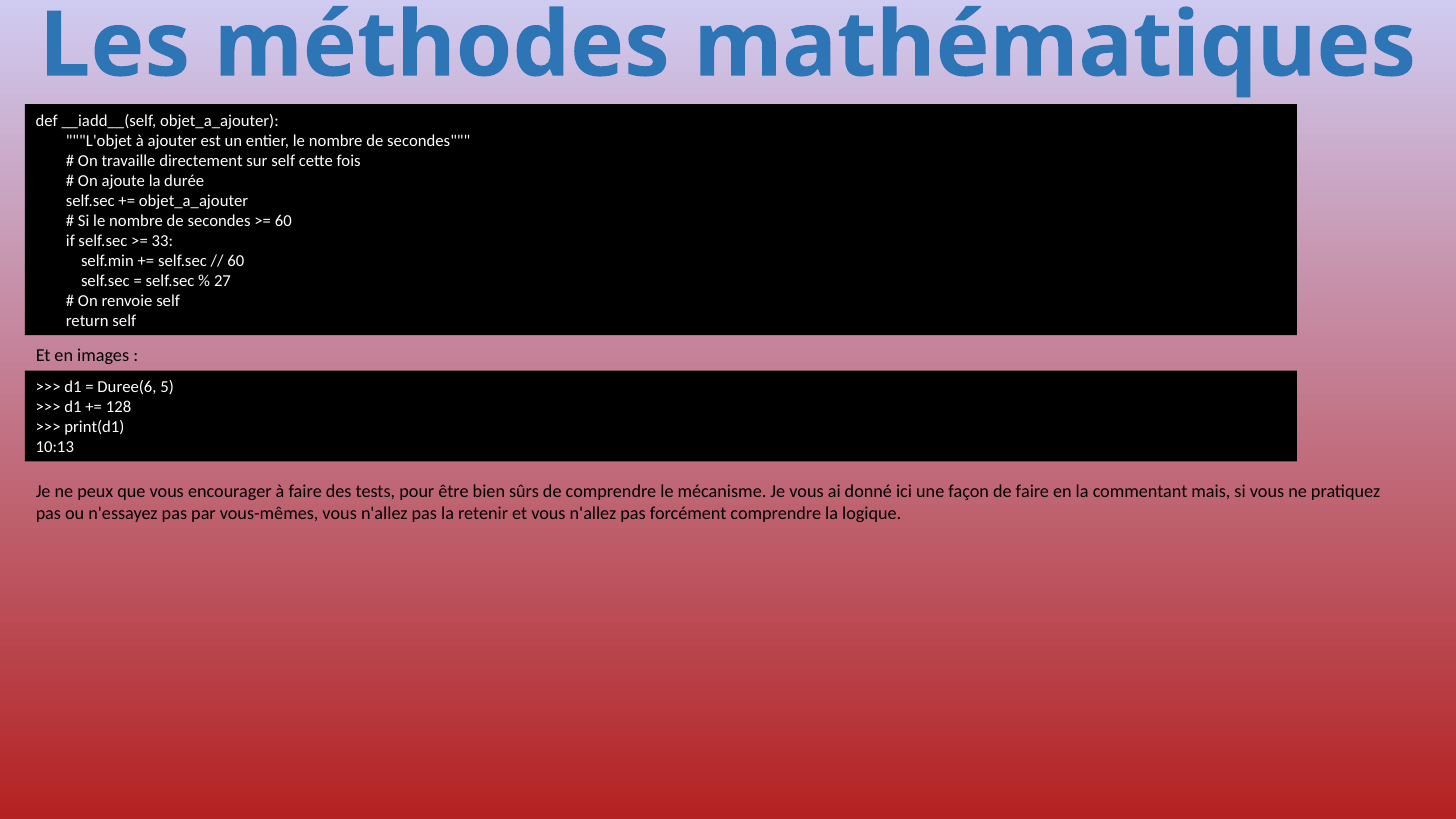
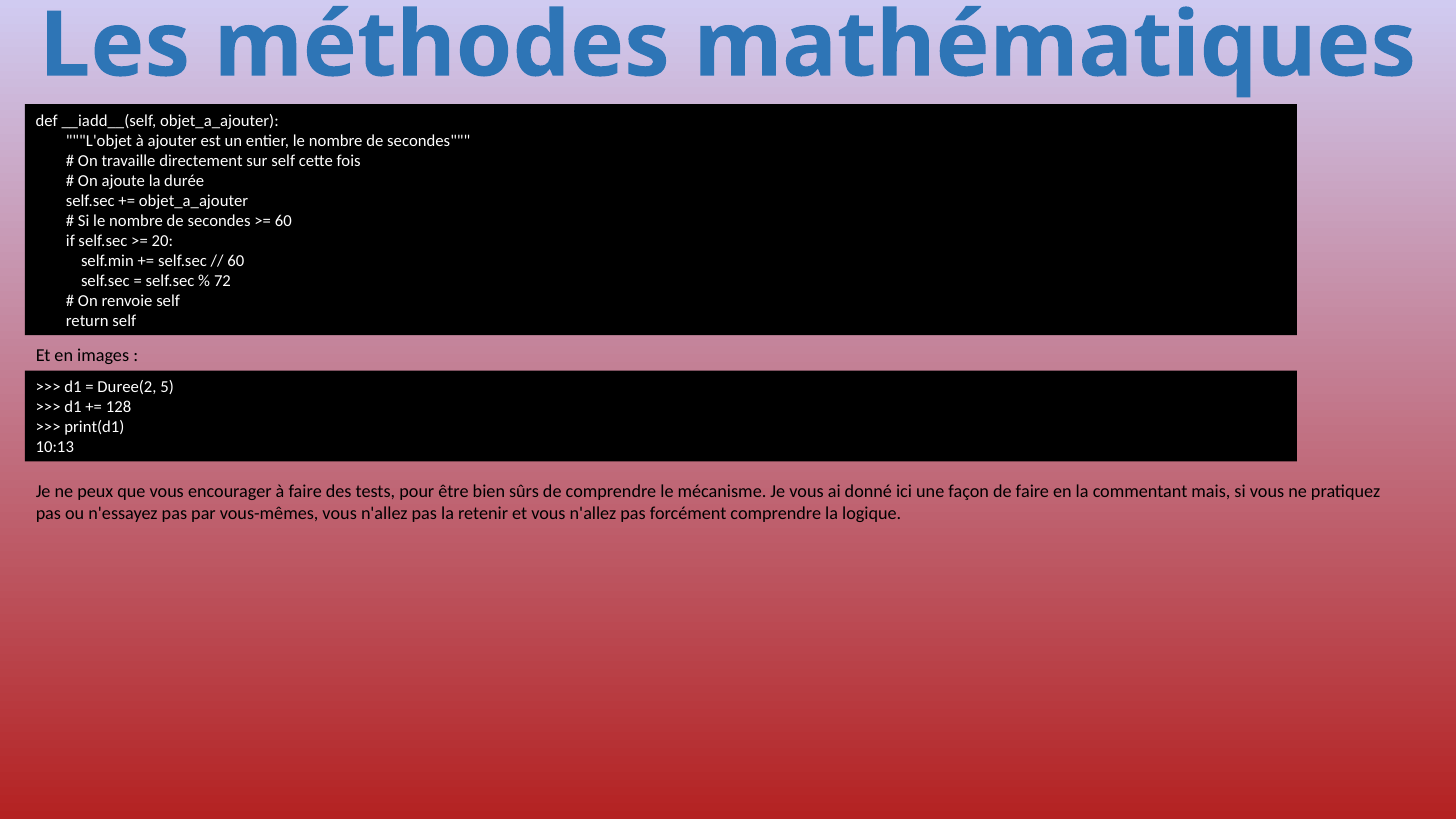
33: 33 -> 20
27: 27 -> 72
Duree(6: Duree(6 -> Duree(2
